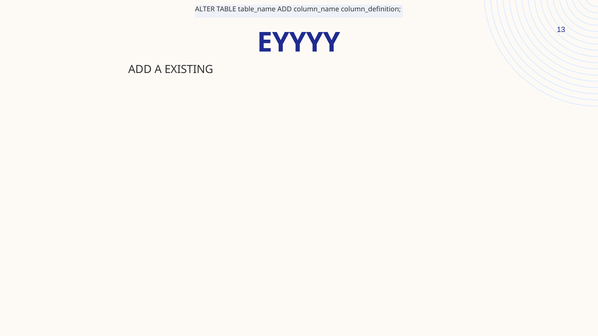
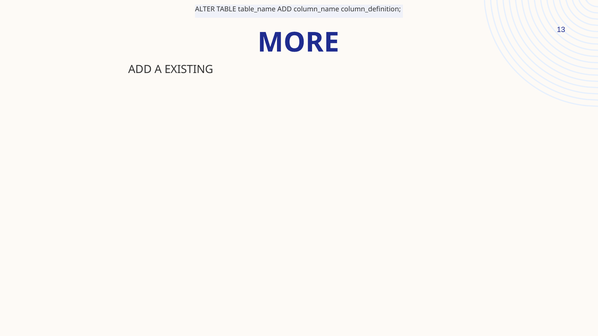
EYYYY: EYYYY -> MORE
